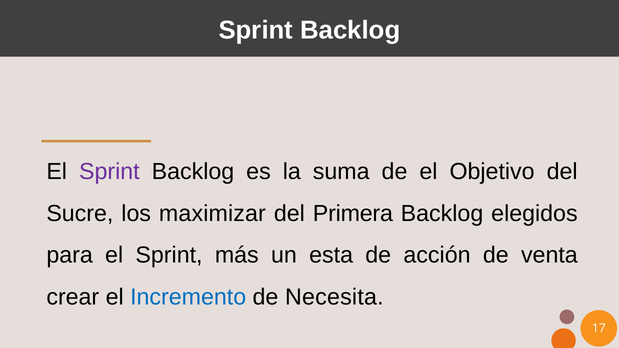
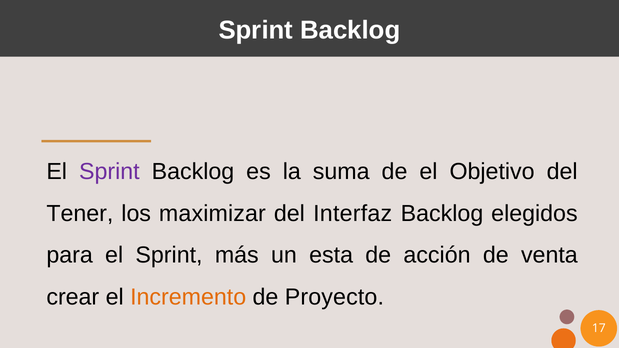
Sucre: Sucre -> Tener
Primera: Primera -> Interfaz
Incremento colour: blue -> orange
Necesita: Necesita -> Proyecto
